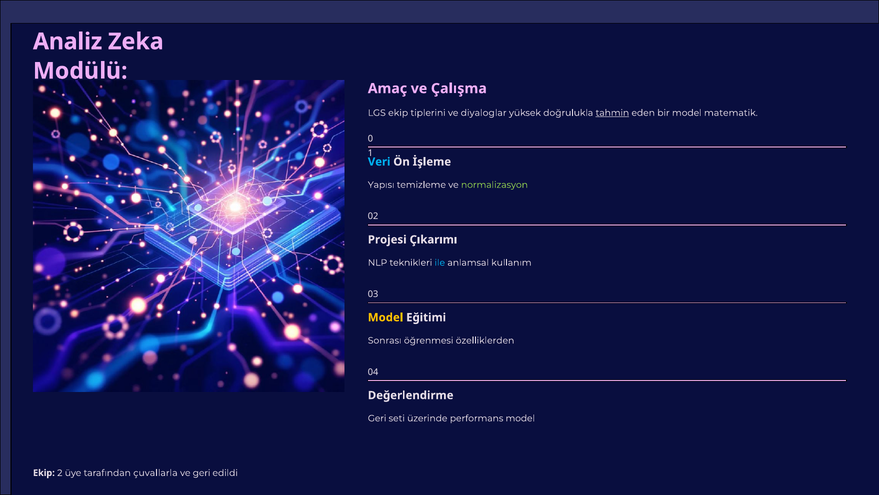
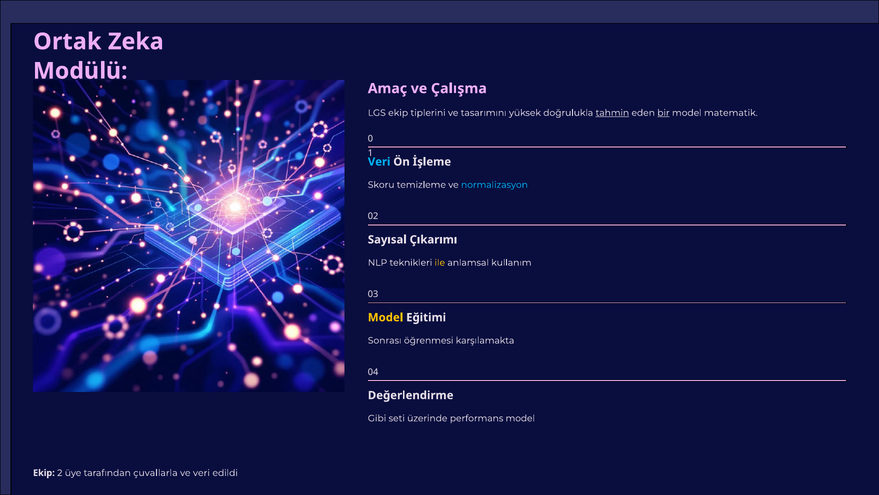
Analiz: Analiz -> Ortak
diyaloglar: diyaloglar -> tasarımını
bir underline: none -> present
Yapısı: Yapısı -> Skoru
normalizasyon colour: light green -> light blue
Projesi: Projesi -> Sayısal
ile colour: light blue -> yellow
özelliklerden: özelliklerden -> karşılamakta
Geri at (377, 418): Geri -> Gibi
ve geri: geri -> veri
